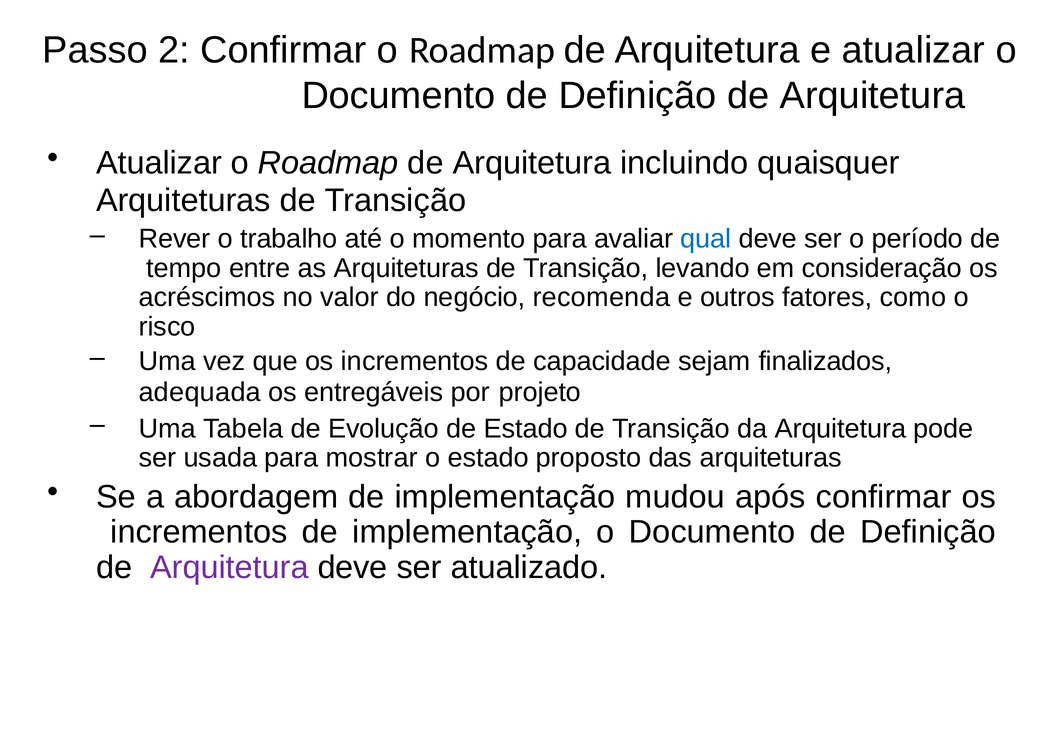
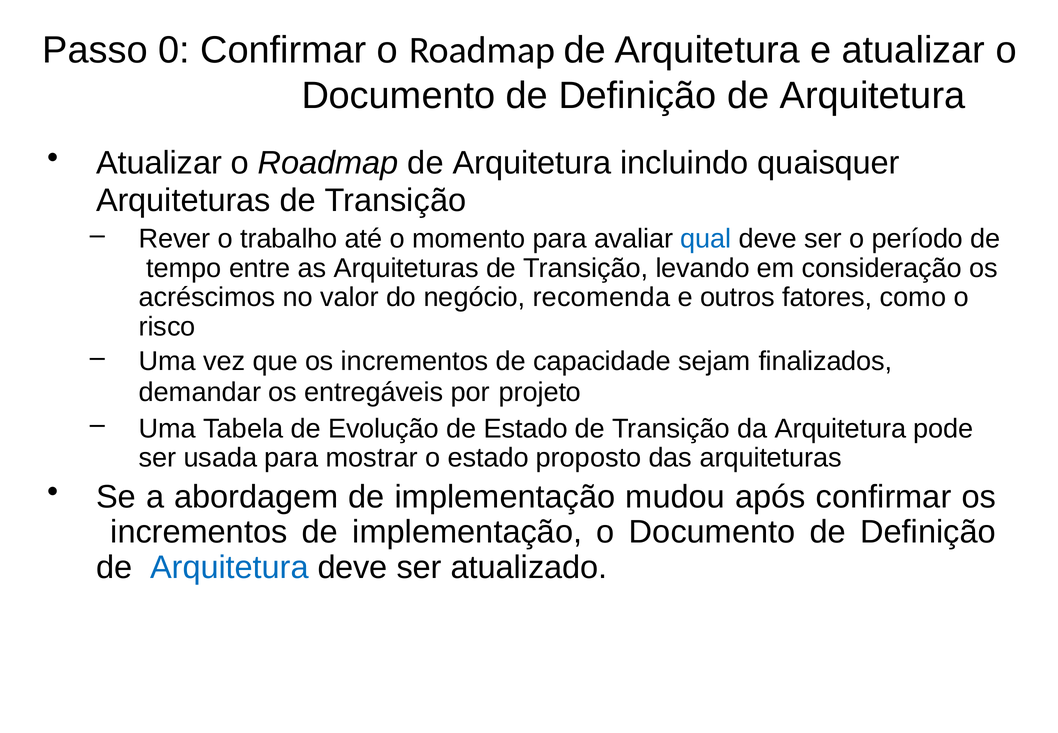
2: 2 -> 0
adequada: adequada -> demandar
Arquitetura at (230, 567) colour: purple -> blue
